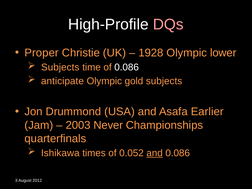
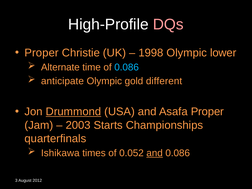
1928: 1928 -> 1998
Subjects at (60, 67): Subjects -> Alternate
0.086 at (127, 67) colour: white -> light blue
gold subjects: subjects -> different
Drummond underline: none -> present
Asafa Earlier: Earlier -> Proper
Never: Never -> Starts
